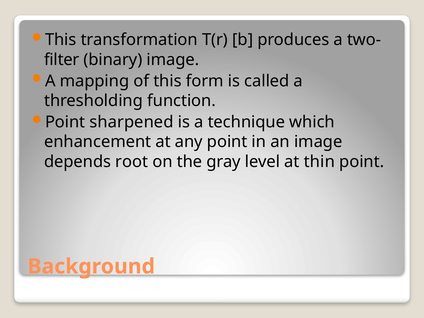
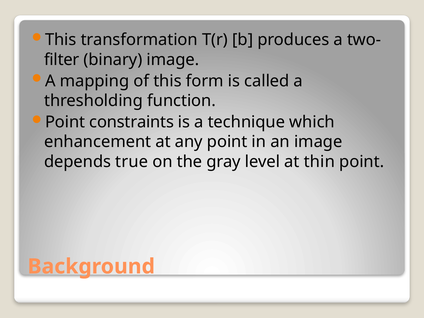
sharpened: sharpened -> constraints
root: root -> true
